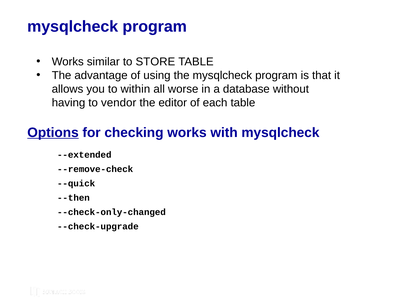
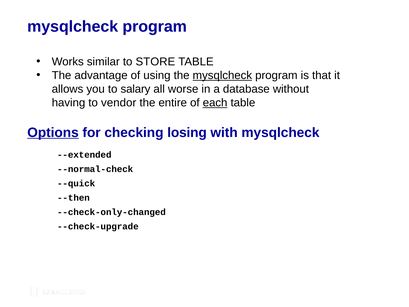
mysqlcheck at (222, 75) underline: none -> present
within: within -> salary
editor: editor -> entire
each underline: none -> present
checking works: works -> losing
--remove-check: --remove-check -> --normal-check
